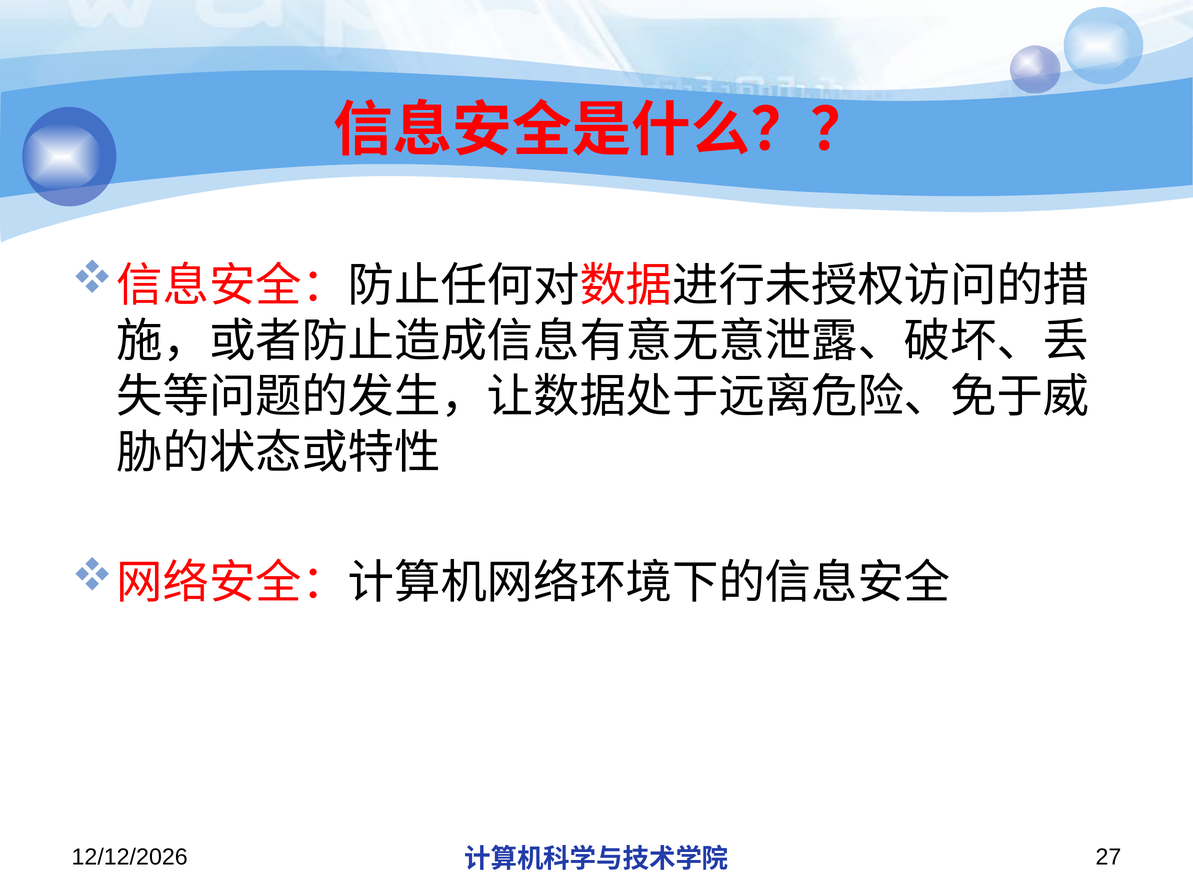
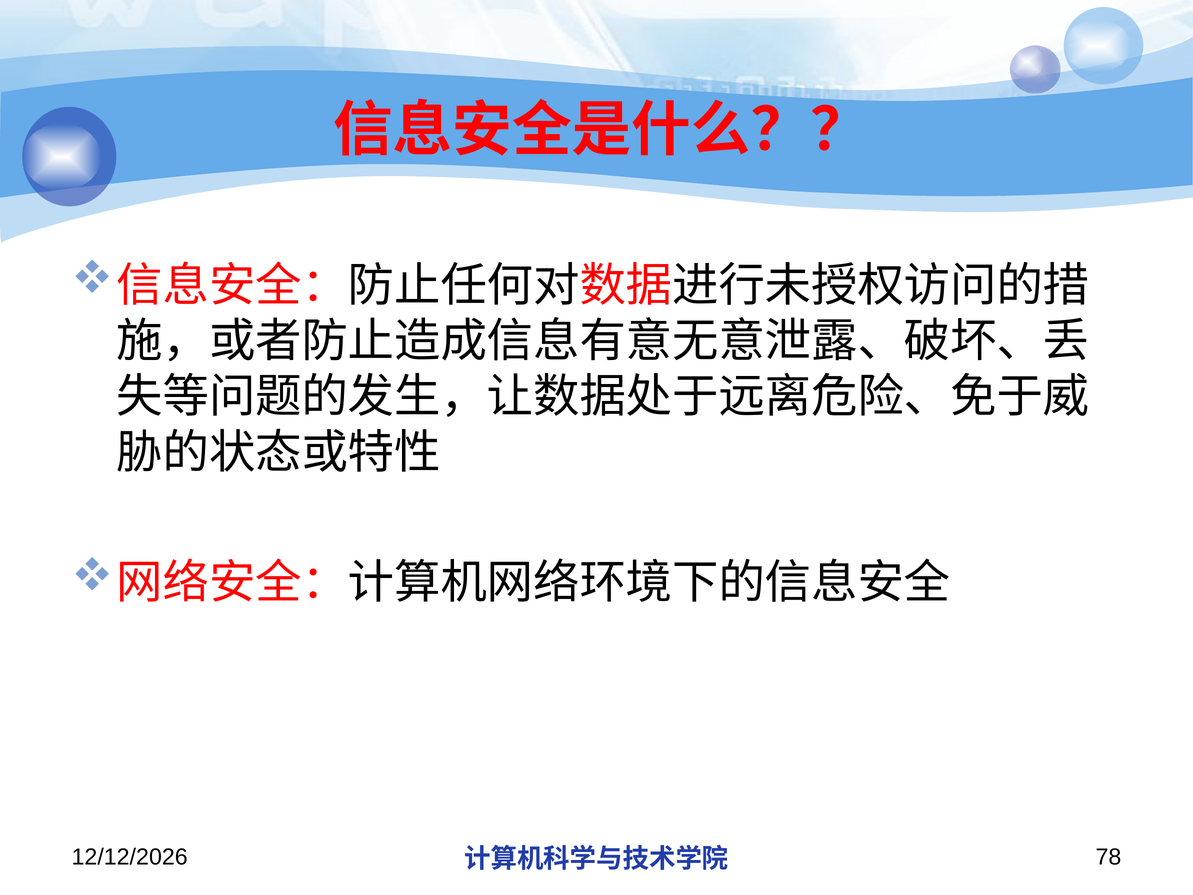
27: 27 -> 78
